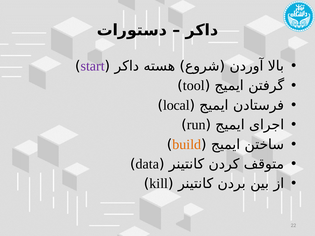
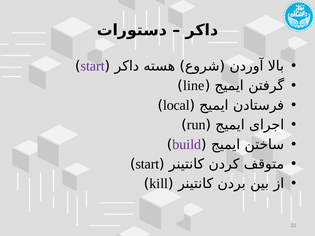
tool: tool -> line
build colour: orange -> purple
data at (147, 164): data -> start
